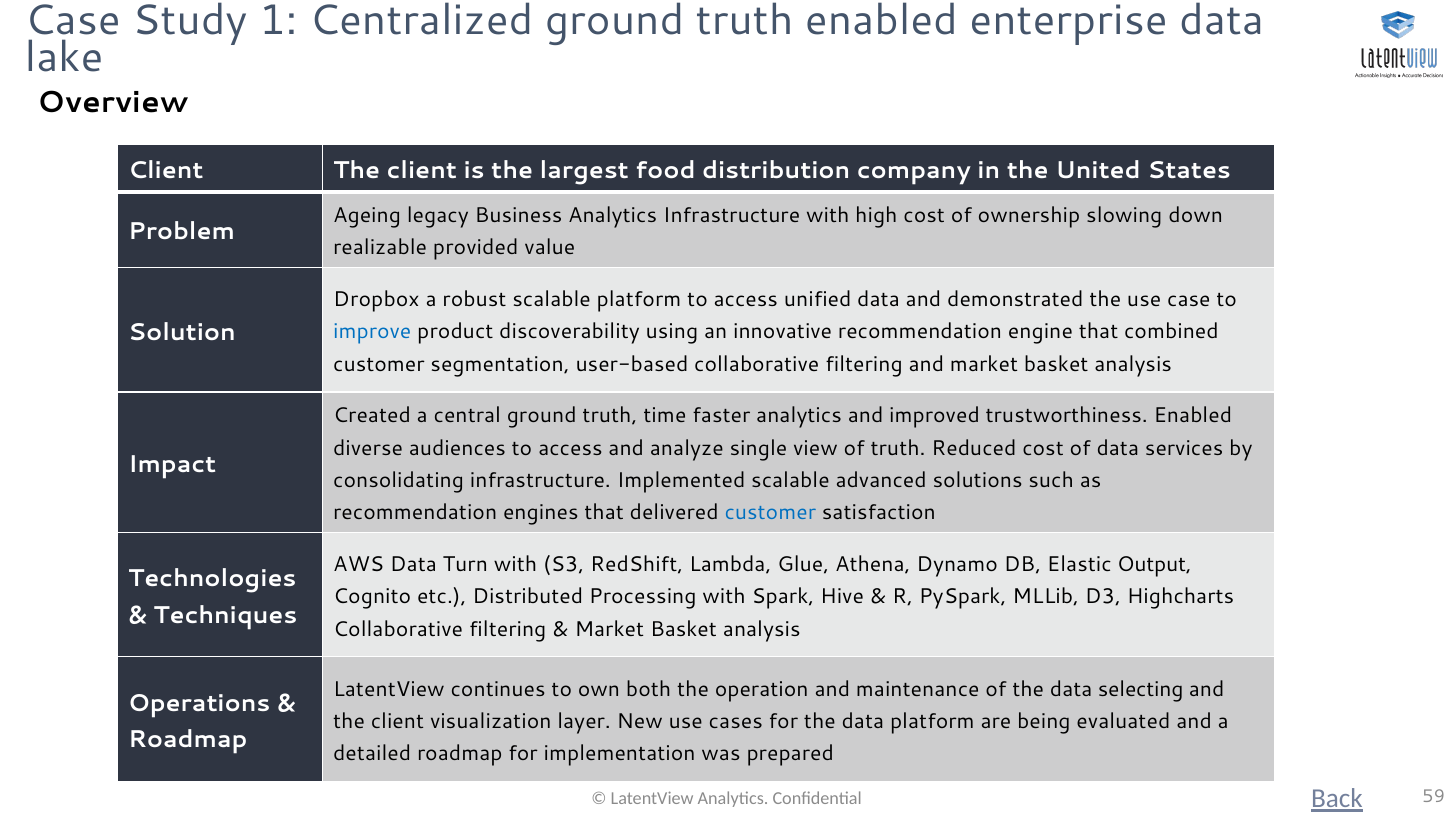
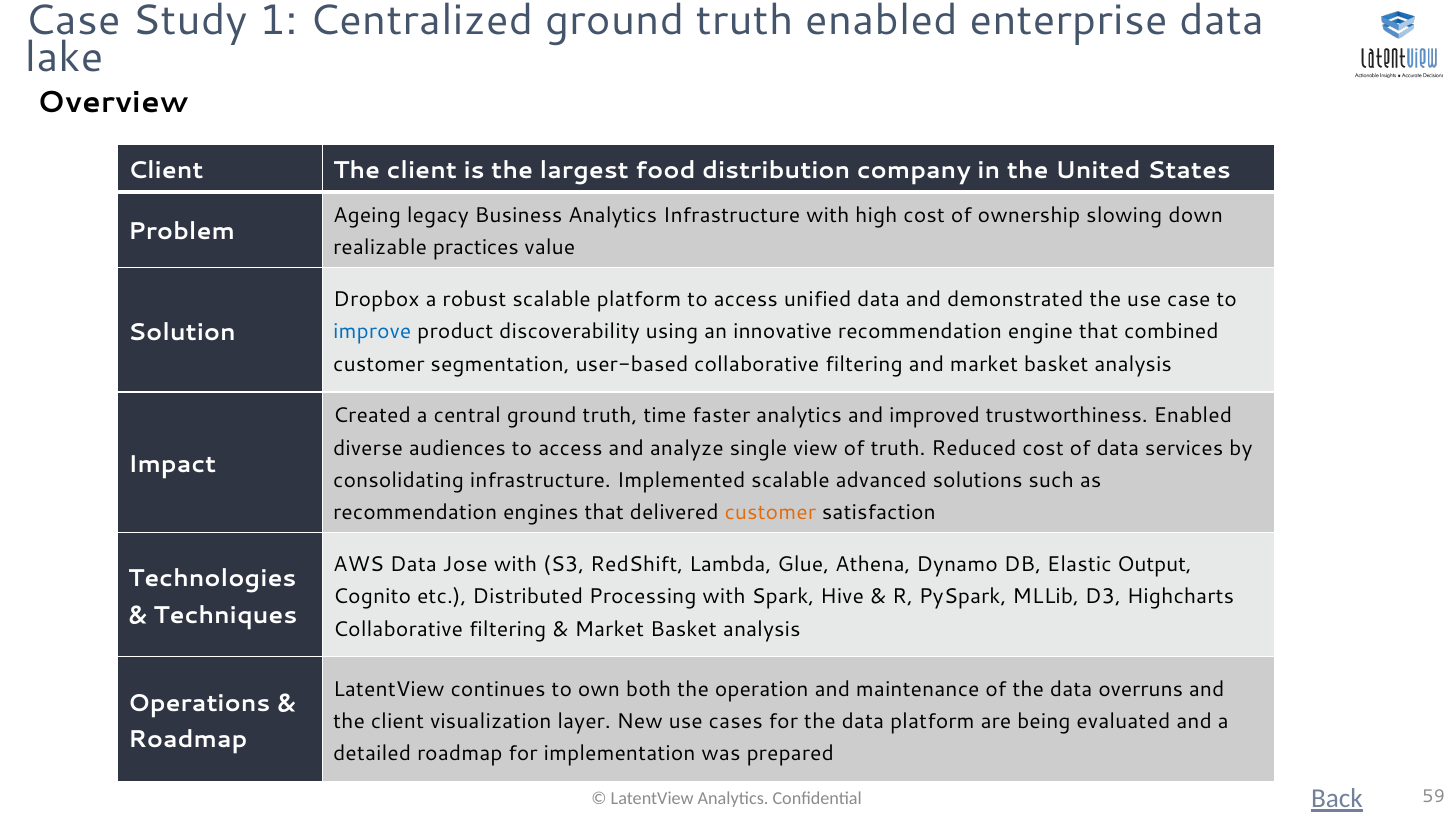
provided: provided -> practices
customer at (770, 513) colour: blue -> orange
Turn: Turn -> Jose
selecting: selecting -> overruns
